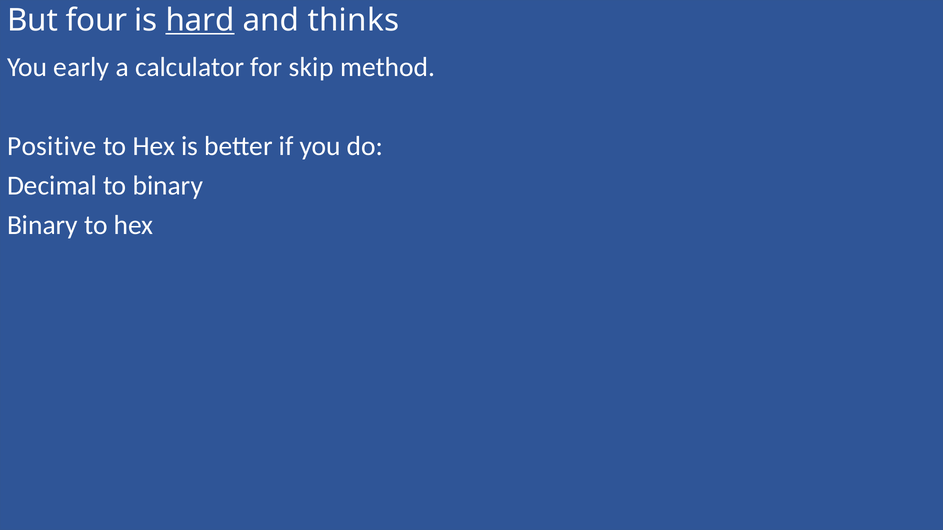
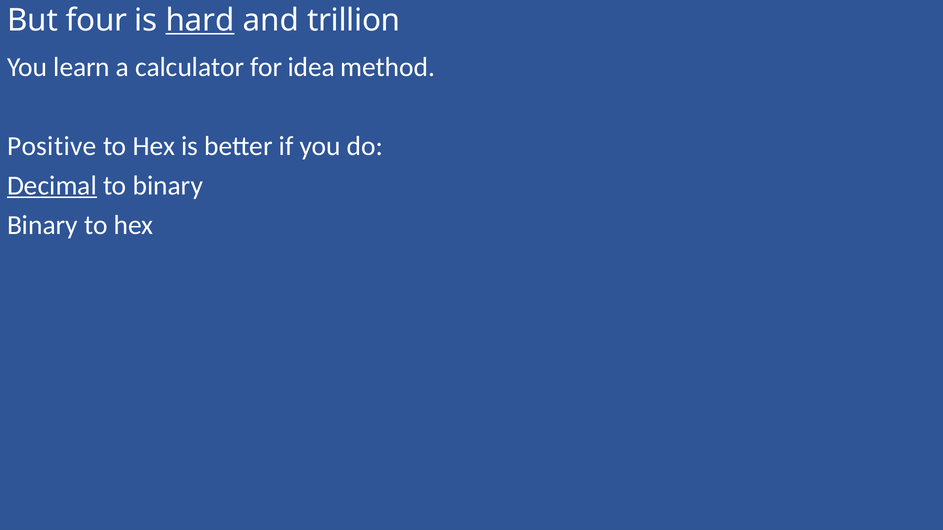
thinks: thinks -> trillion
early: early -> learn
skip: skip -> idea
Decimal underline: none -> present
